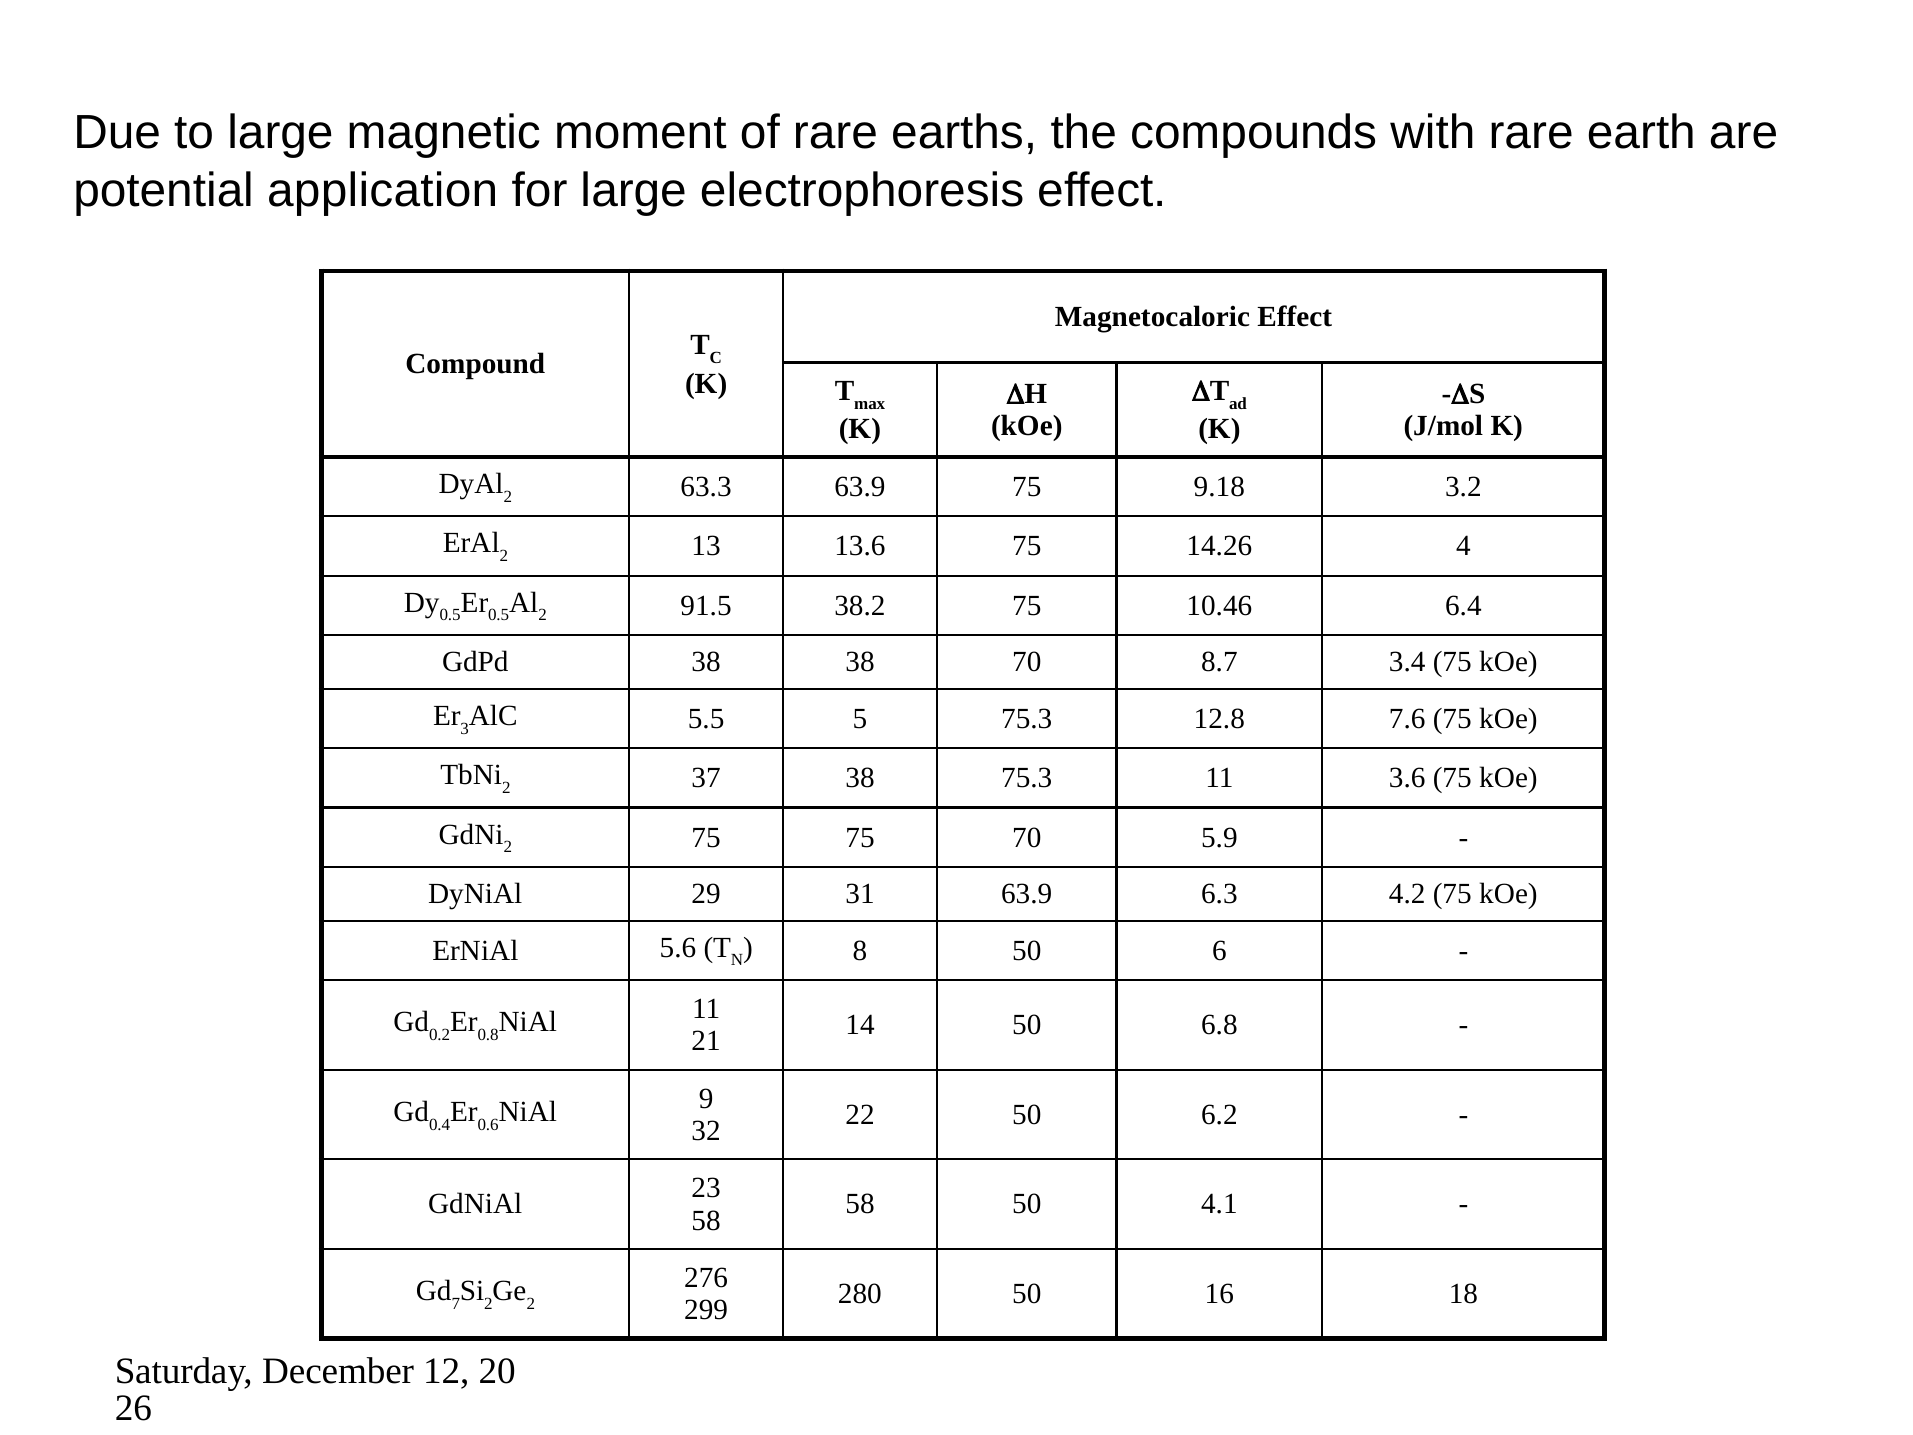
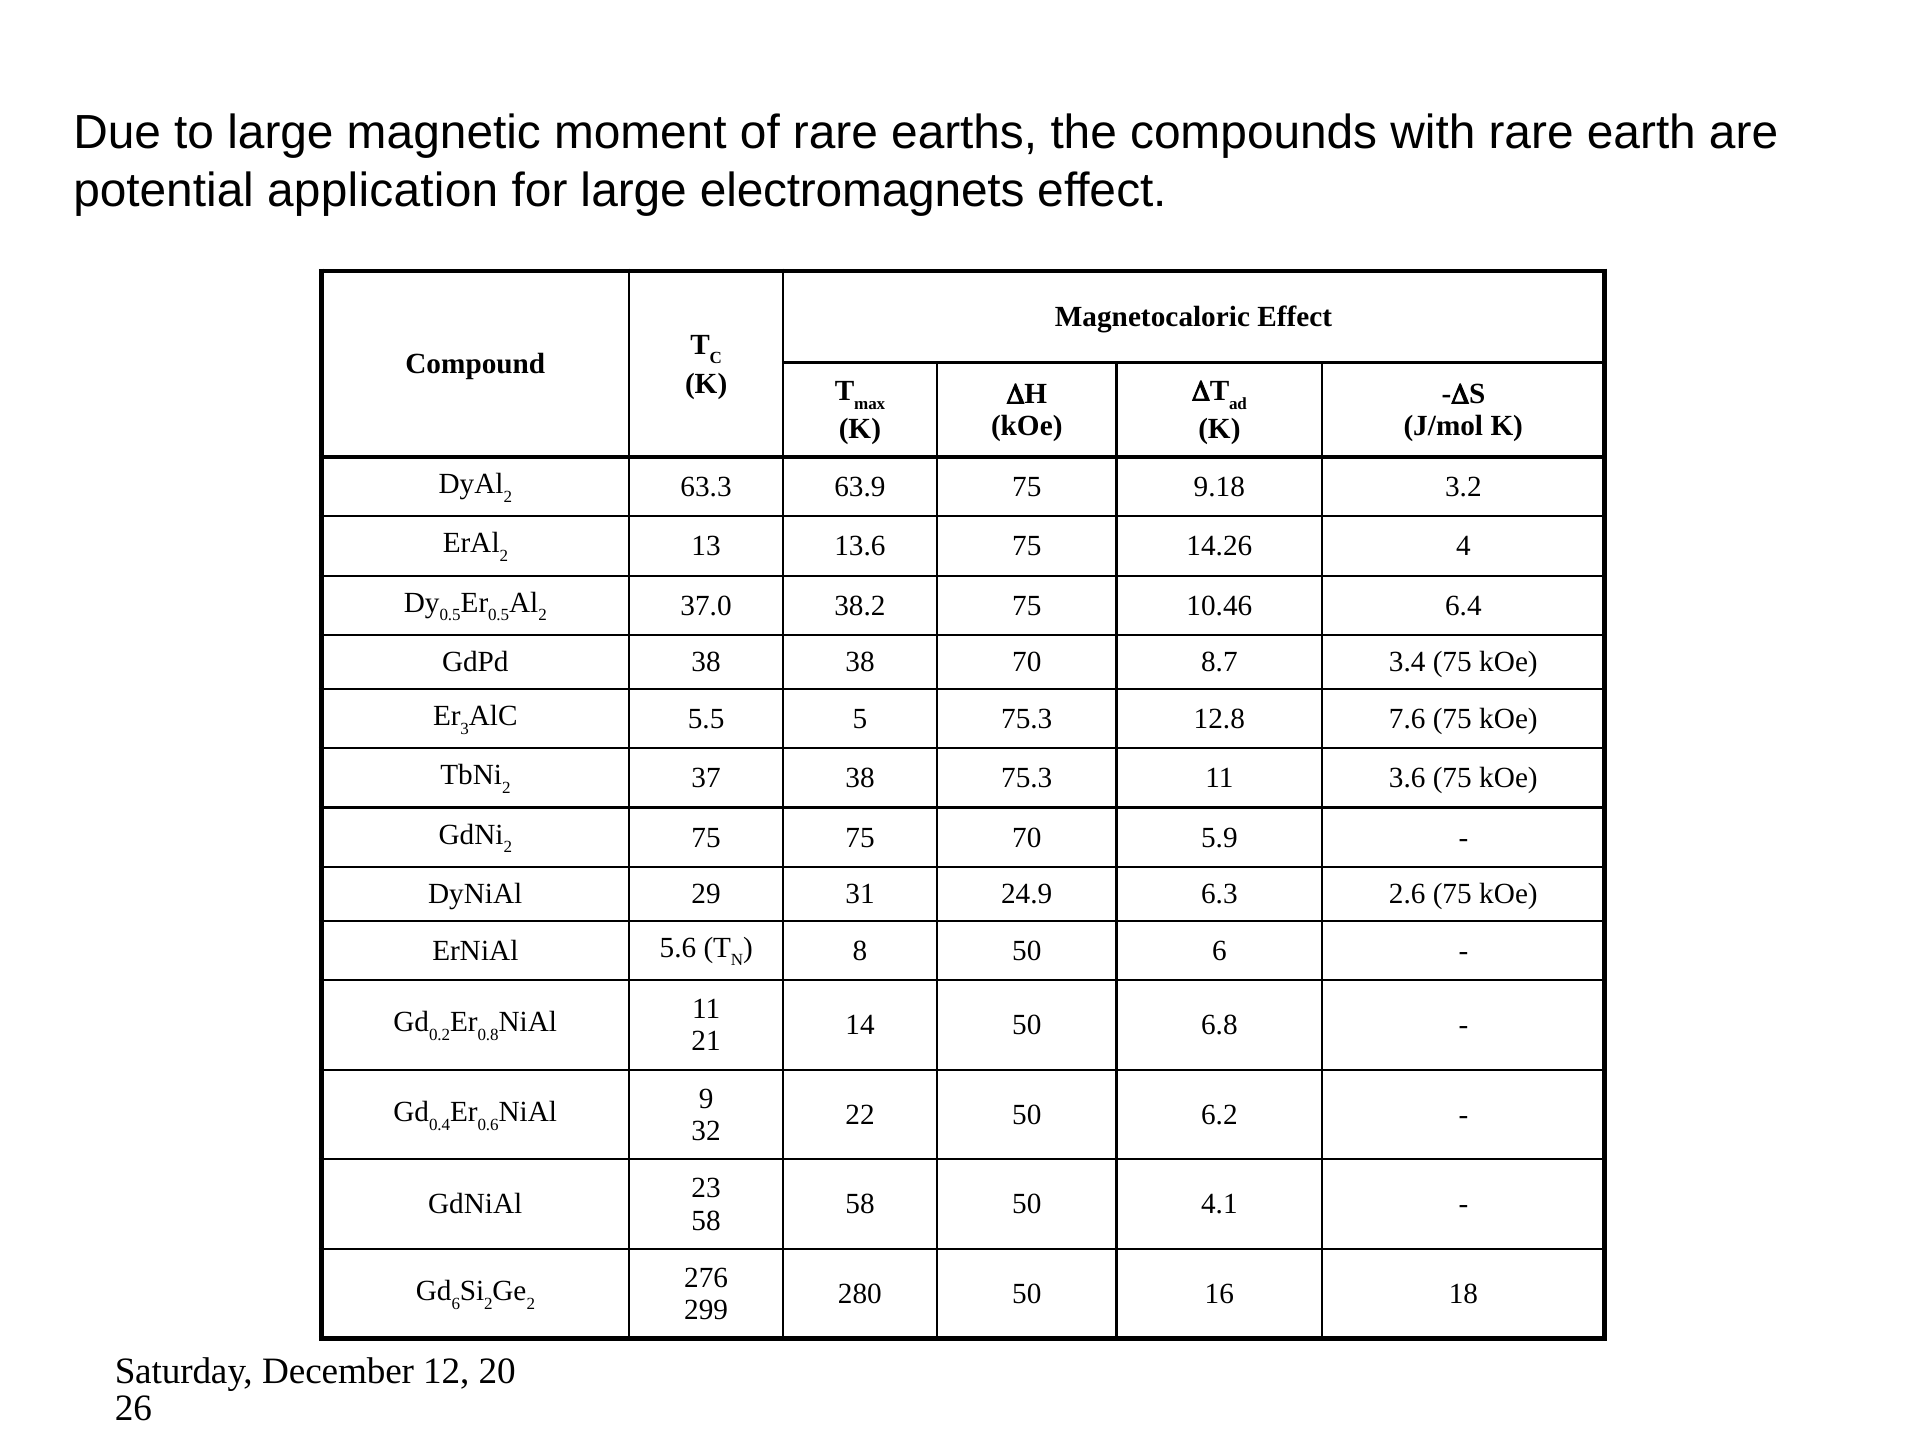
electrophoresis: electrophoresis -> electromagnets
91.5: 91.5 -> 37.0
31 63.9: 63.9 -> 24.9
4.2: 4.2 -> 2.6
7 at (456, 1304): 7 -> 6
